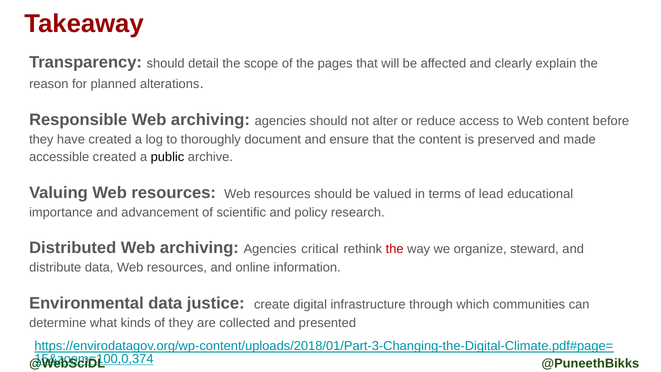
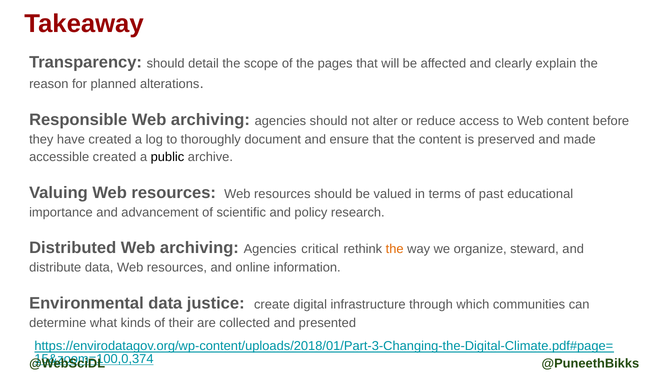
lead: lead -> past
the at (395, 249) colour: red -> orange
of they: they -> their
